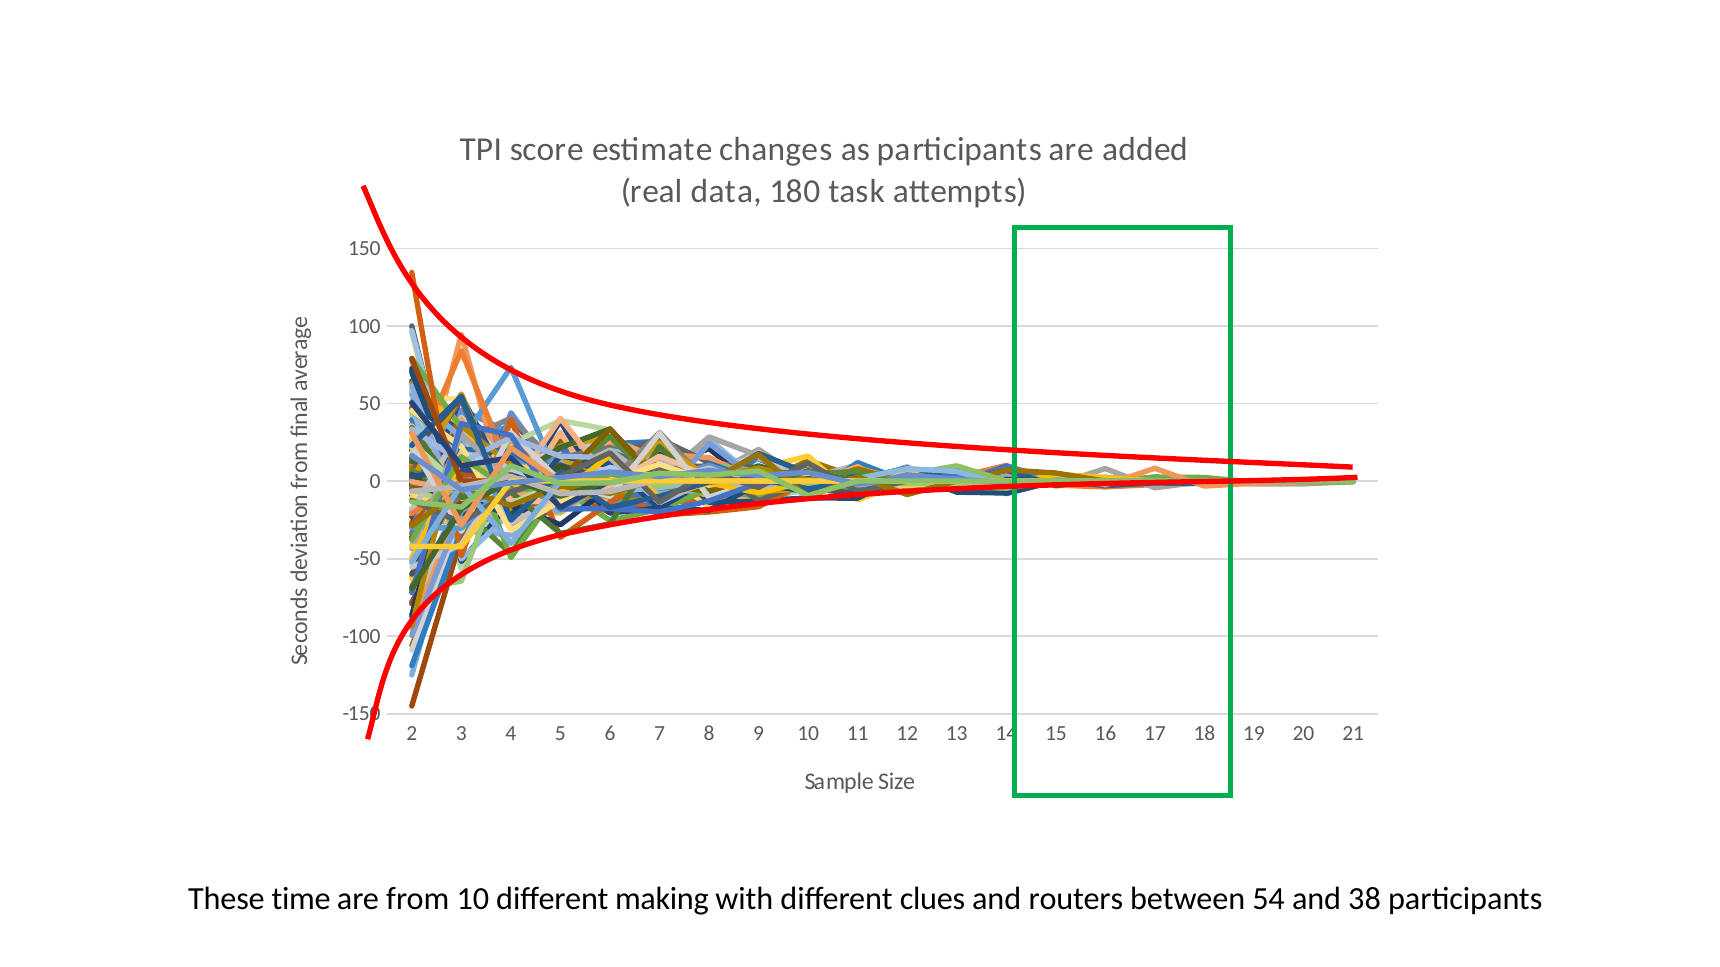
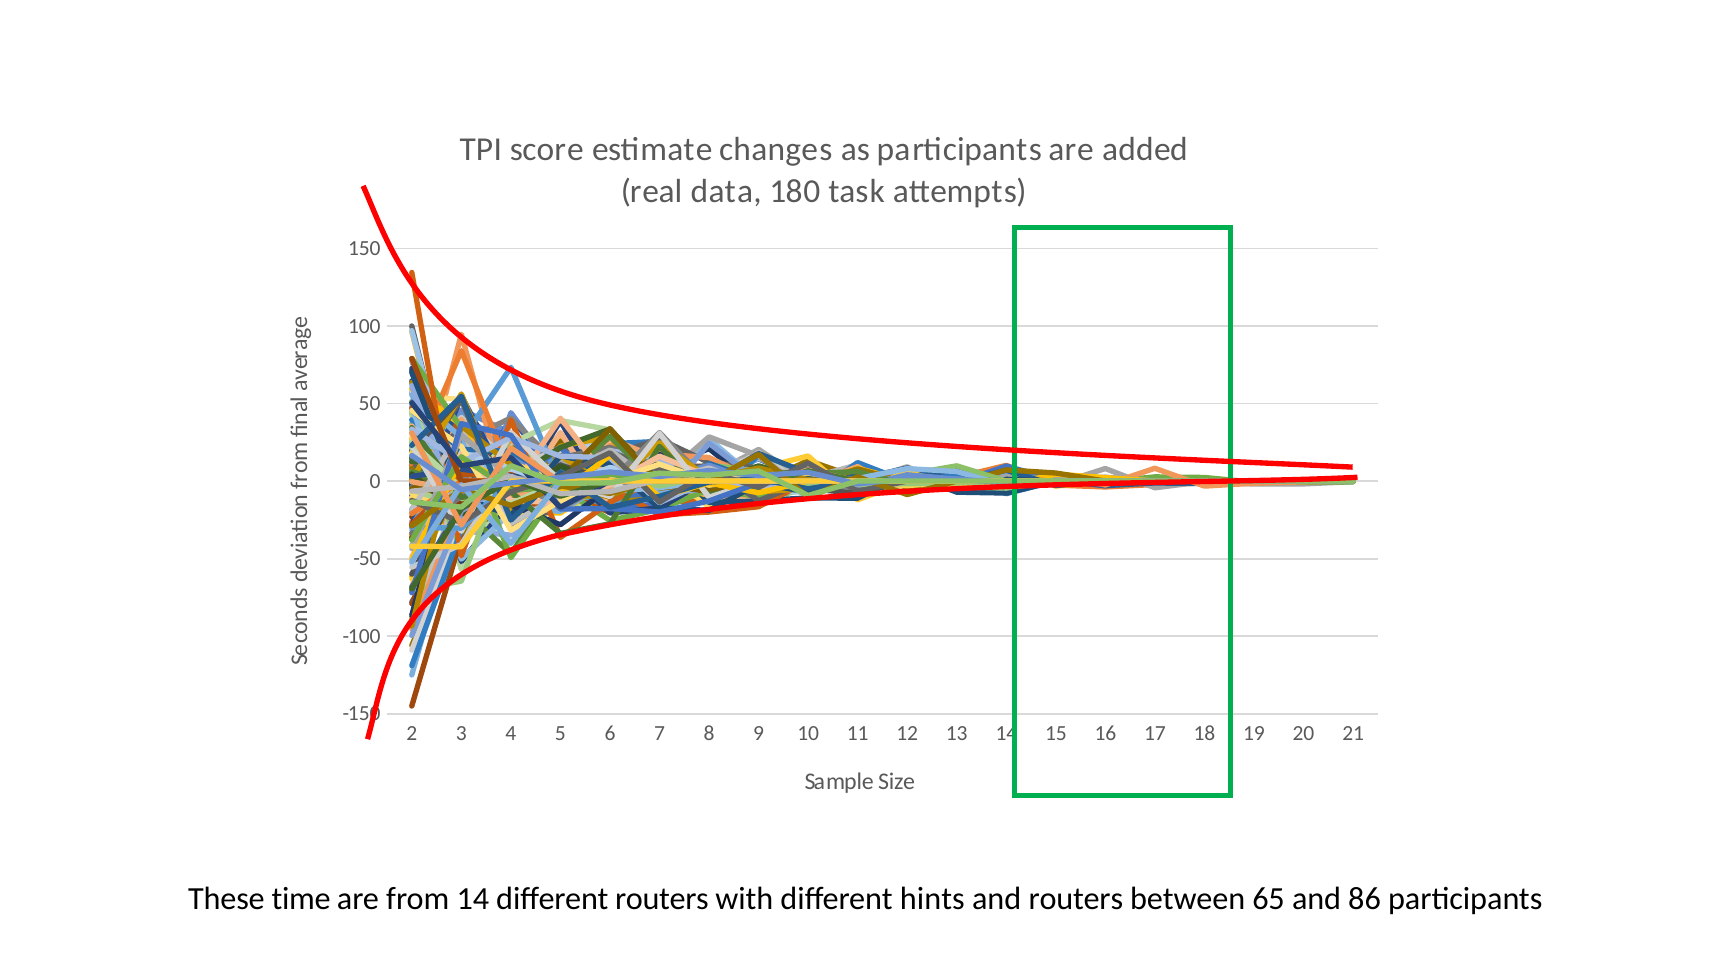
from 10: 10 -> 14
different making: making -> routers
clues: clues -> hints
54: 54 -> 65
38: 38 -> 86
